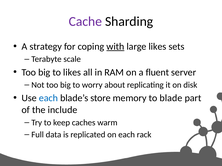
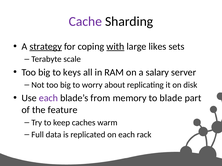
strategy underline: none -> present
to likes: likes -> keys
fluent: fluent -> salary
each at (48, 98) colour: blue -> purple
store: store -> from
include: include -> feature
